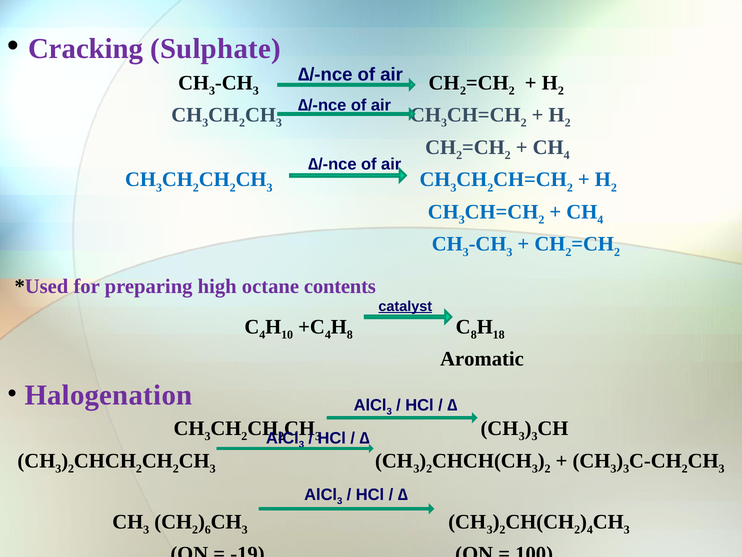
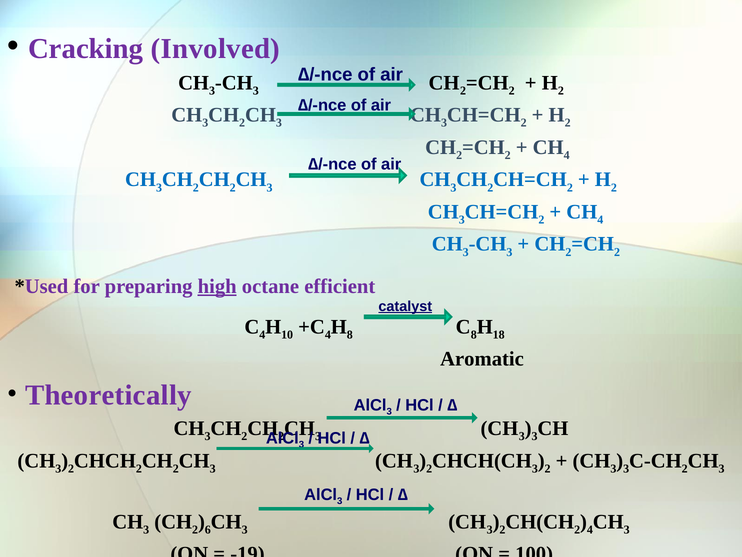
Sulphate: Sulphate -> Involved
high underline: none -> present
contents: contents -> efficient
Halogenation: Halogenation -> Theoretically
